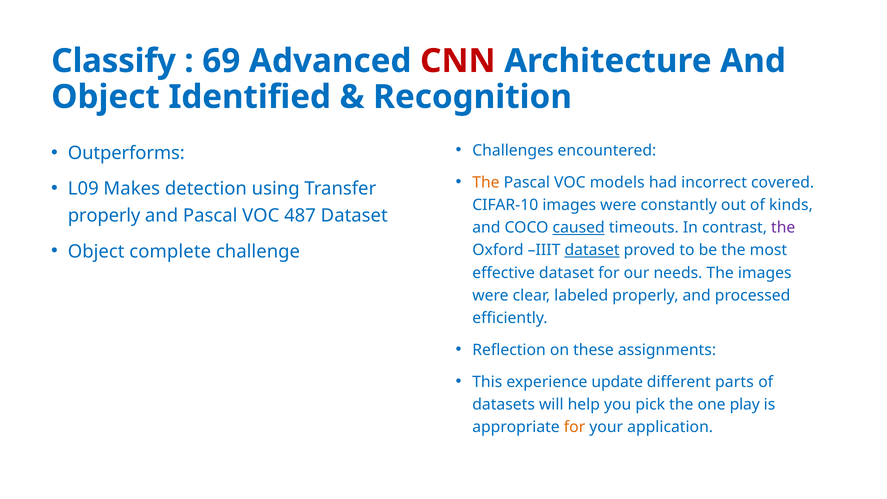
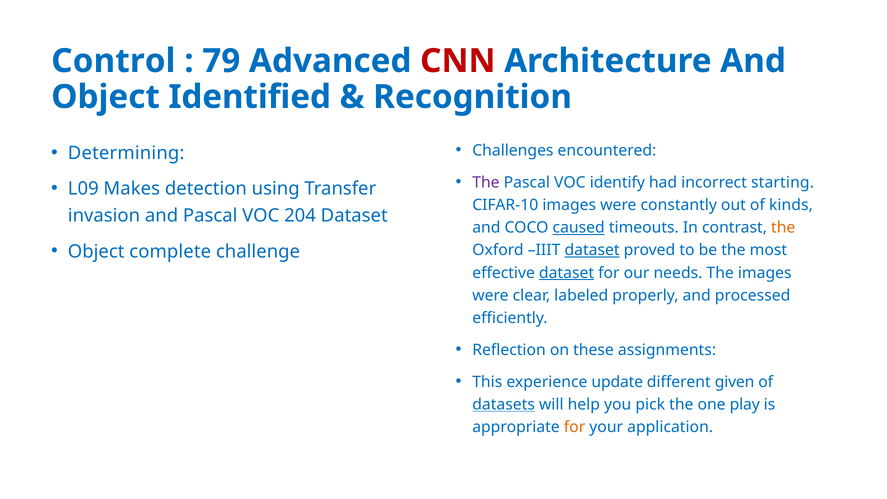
Classify: Classify -> Control
69: 69 -> 79
Outperforms: Outperforms -> Determining
The at (486, 182) colour: orange -> purple
models: models -> identify
covered: covered -> starting
properly at (104, 215): properly -> invasion
487: 487 -> 204
the at (783, 228) colour: purple -> orange
dataset at (567, 273) underline: none -> present
parts: parts -> given
datasets underline: none -> present
